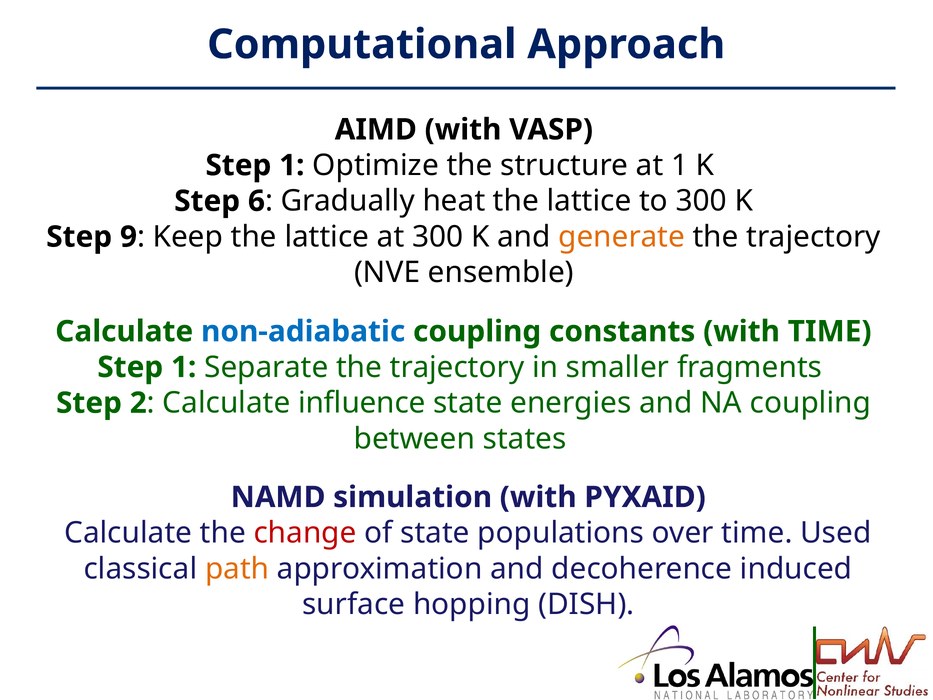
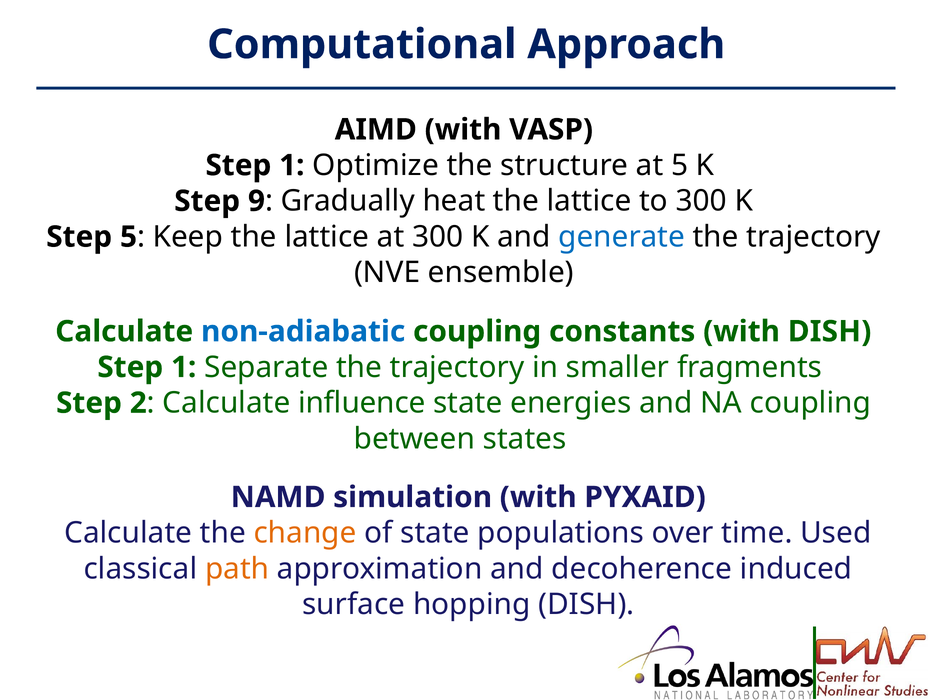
at 1: 1 -> 5
6: 6 -> 9
Step 9: 9 -> 5
generate colour: orange -> blue
with TIME: TIME -> DISH
change colour: red -> orange
